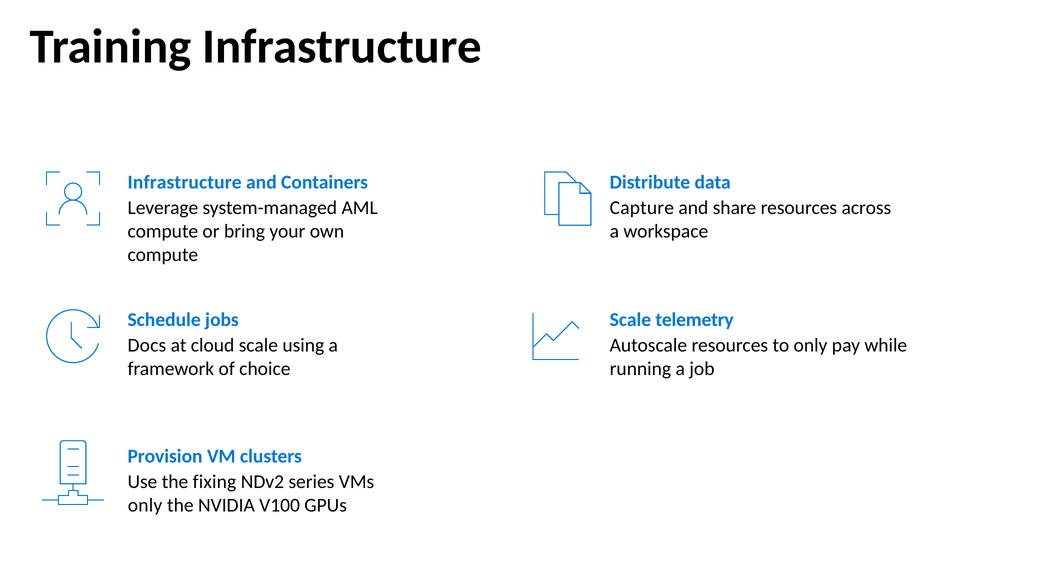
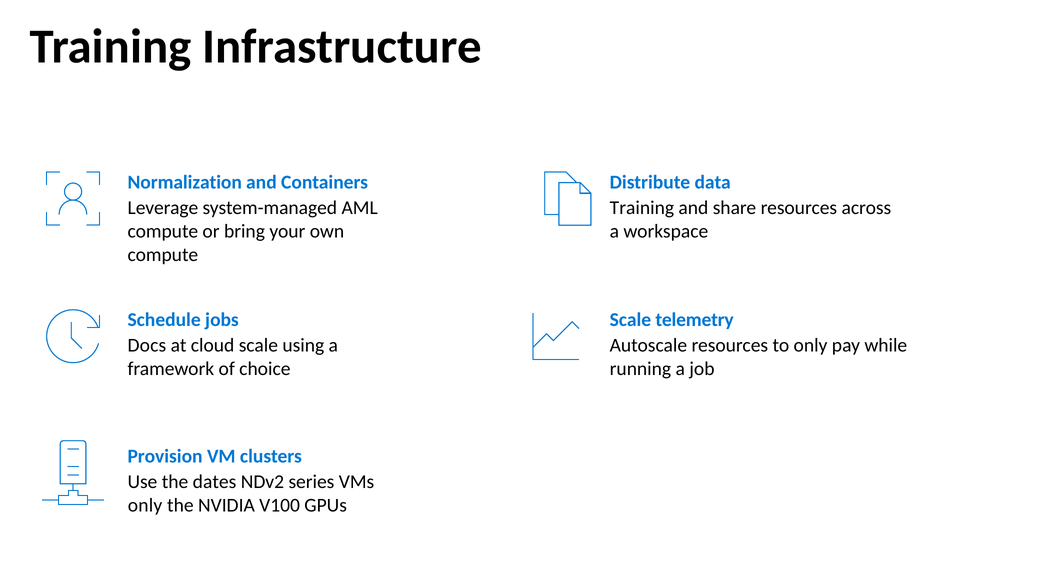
Infrastructure at (185, 182): Infrastructure -> Normalization
Capture at (642, 208): Capture -> Training
fixing: fixing -> dates
